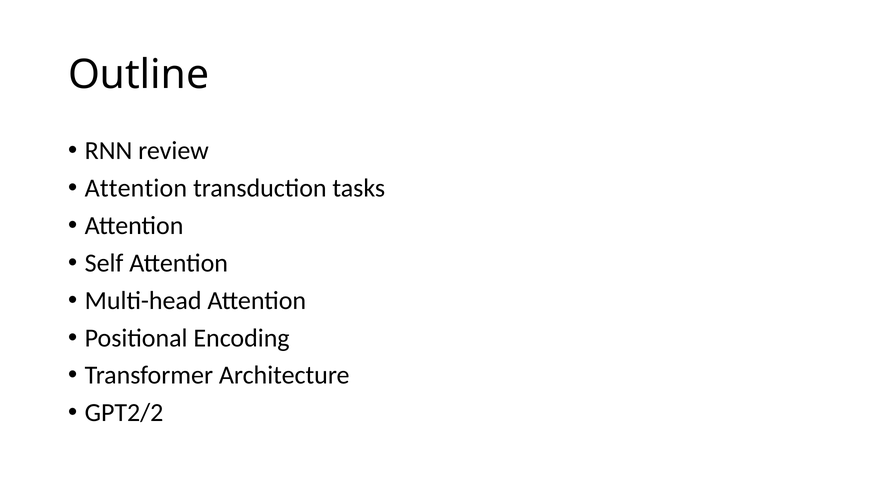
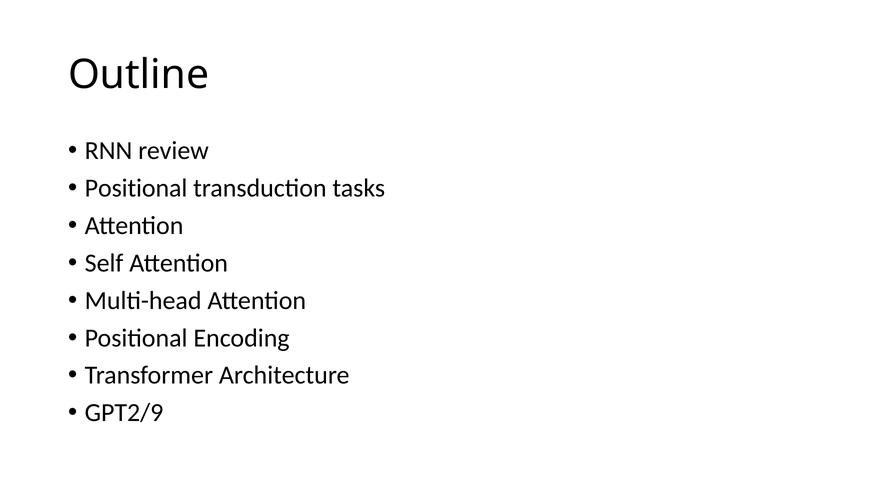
Attention at (136, 188): Attention -> Positional
GPT2/2: GPT2/2 -> GPT2/9
